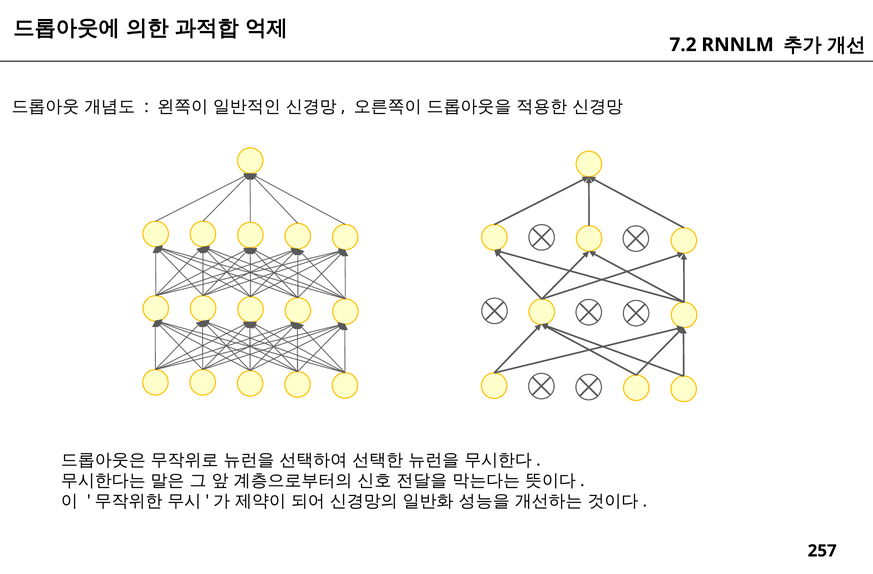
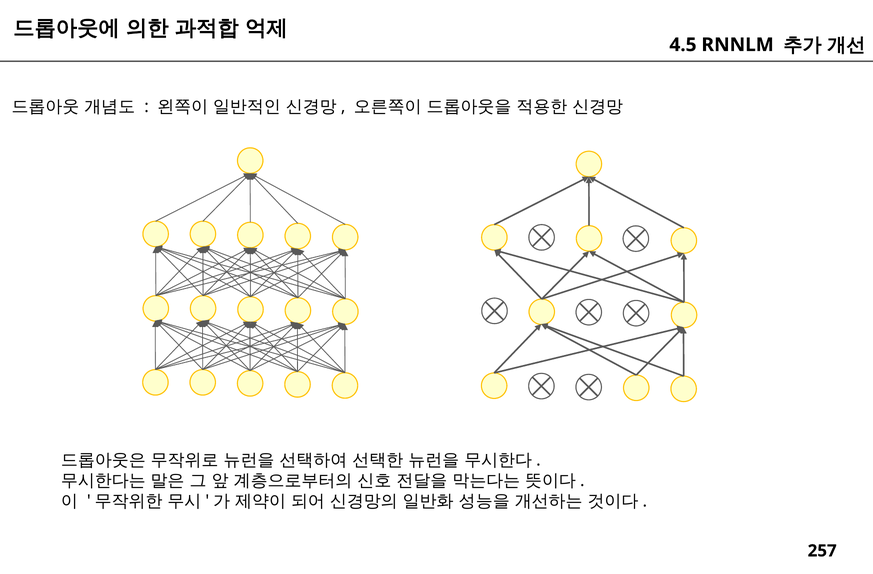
7.2: 7.2 -> 4.5
